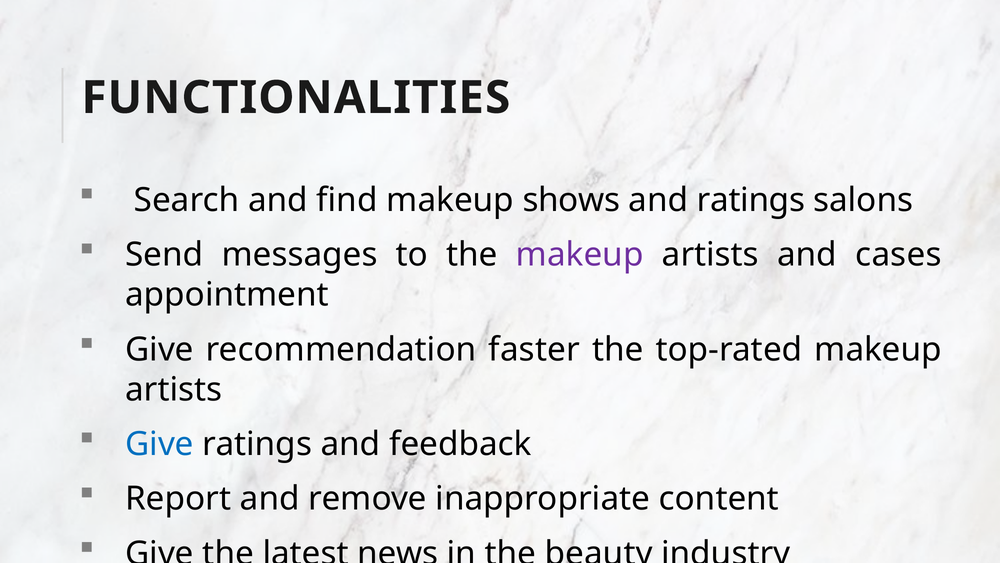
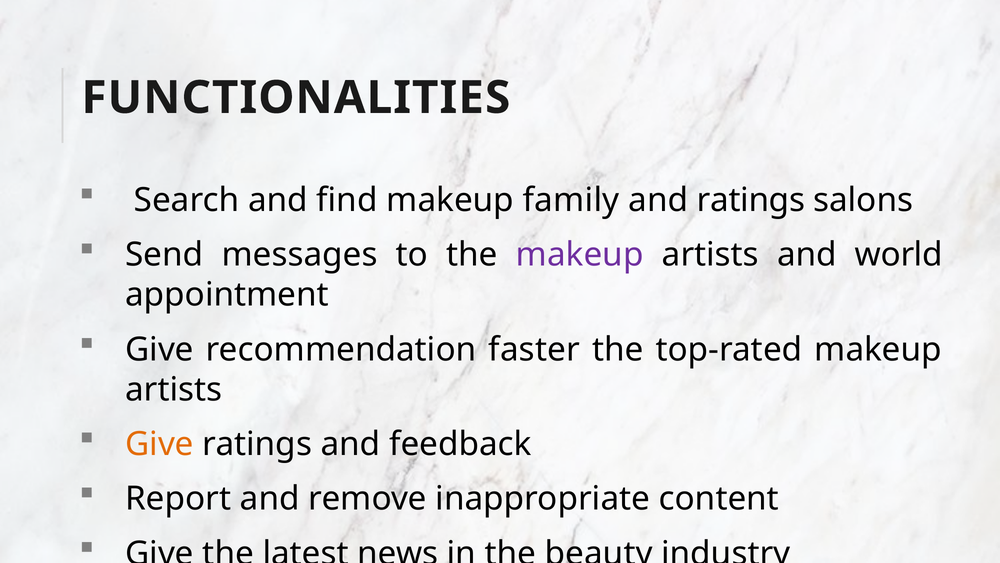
shows: shows -> family
cases: cases -> world
Give at (160, 444) colour: blue -> orange
